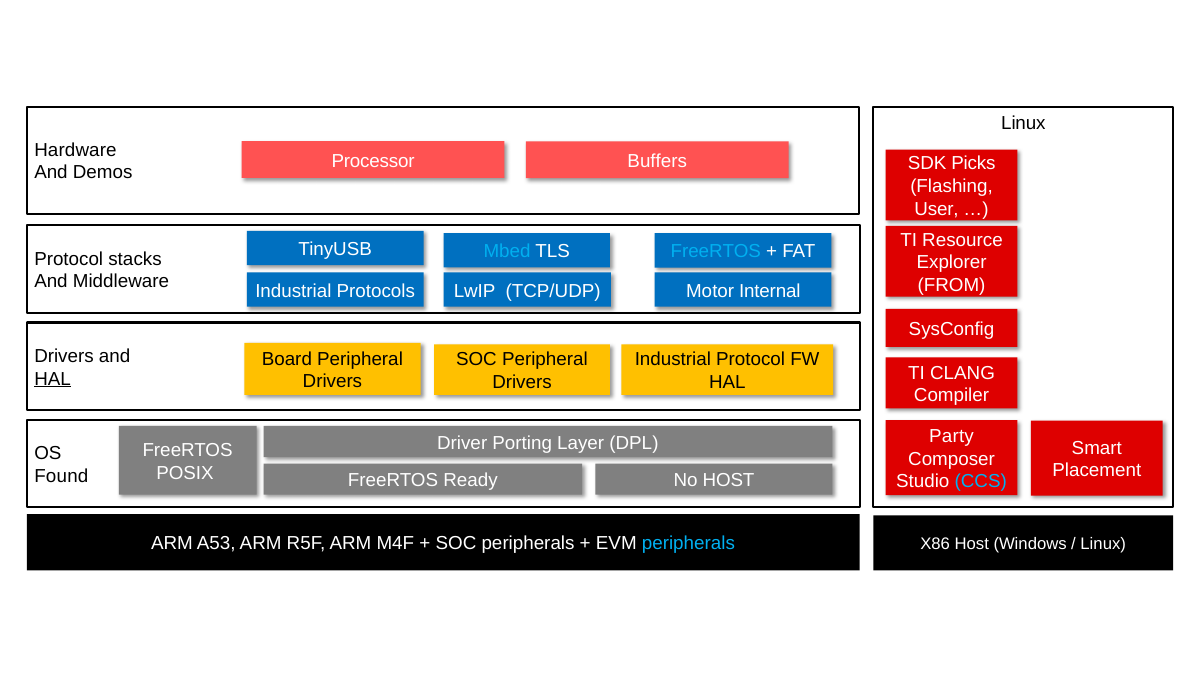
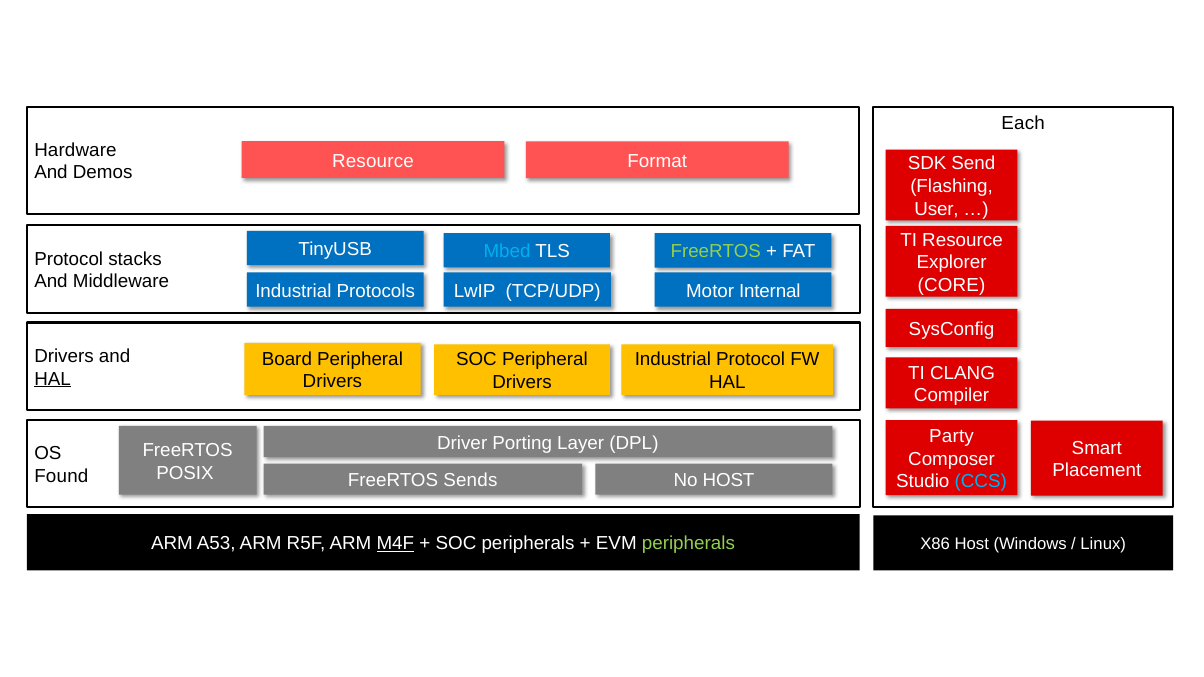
Linux at (1023, 123): Linux -> Each
Processor at (373, 161): Processor -> Resource
Buffers: Buffers -> Format
Picks: Picks -> Send
FreeRTOS at (716, 252) colour: light blue -> light green
FROM: FROM -> CORE
Ready: Ready -> Sends
M4F underline: none -> present
peripherals at (688, 544) colour: light blue -> light green
